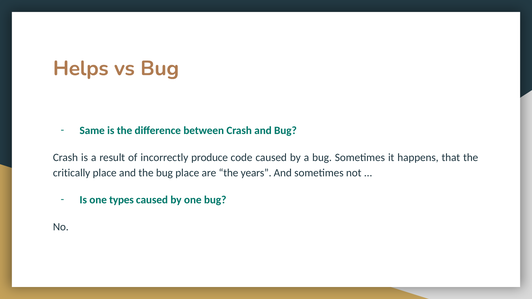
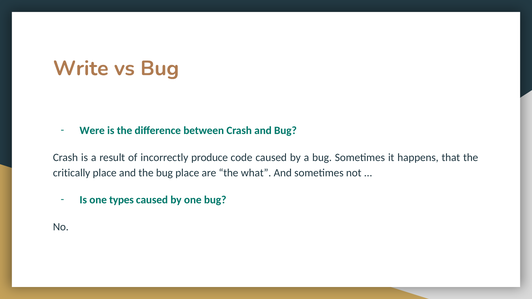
Helps: Helps -> Write
Same: Same -> Were
years: years -> what
